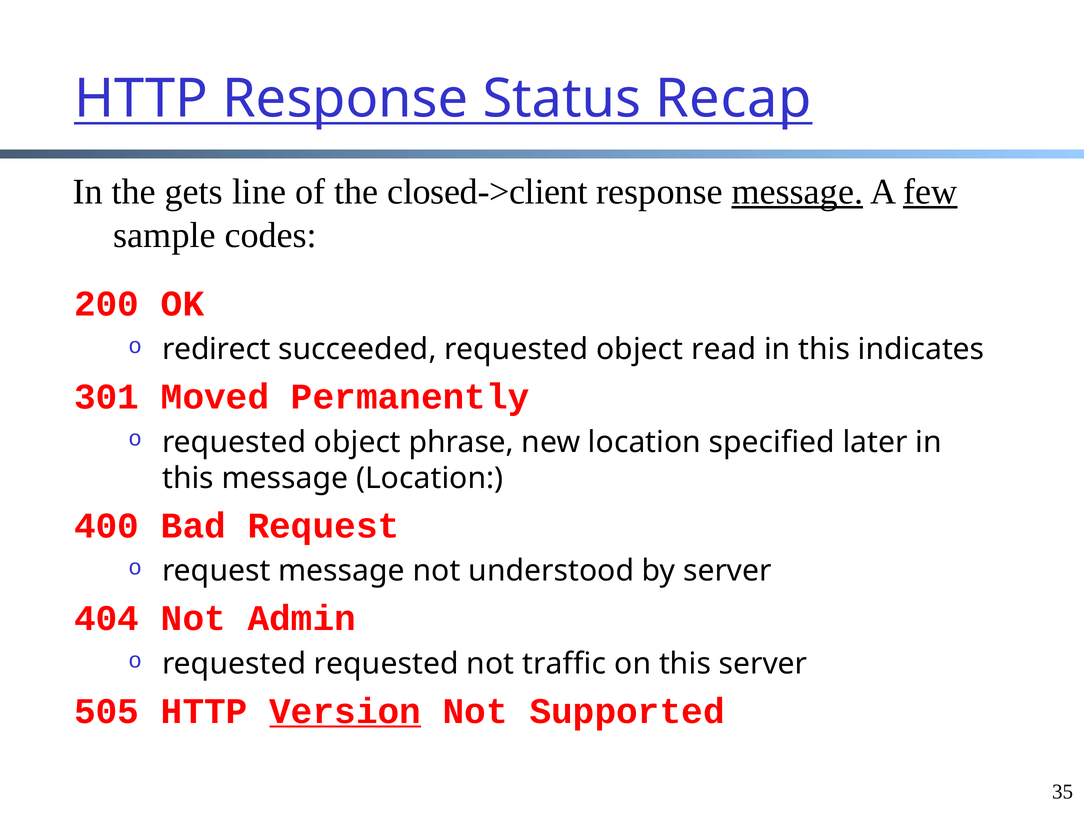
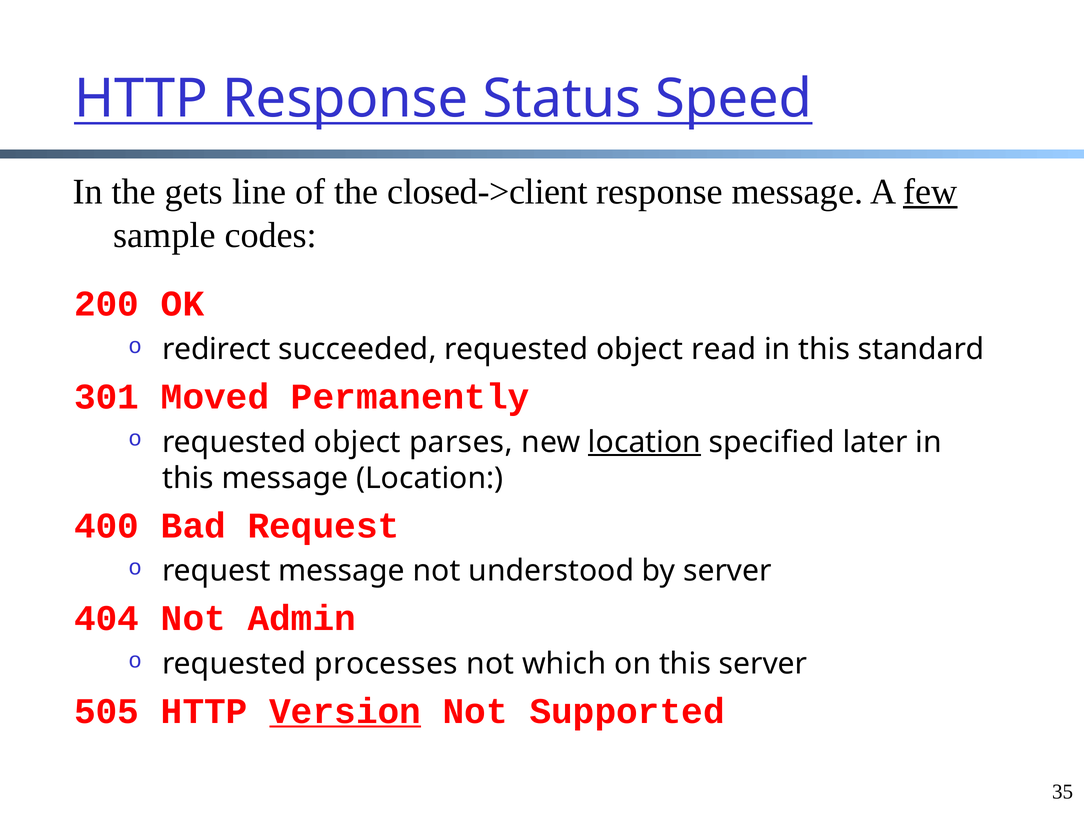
Recap: Recap -> Speed
message at (797, 192) underline: present -> none
indicates: indicates -> standard
phrase: phrase -> parses
location at (645, 442) underline: none -> present
requested requested: requested -> processes
traffic: traffic -> which
